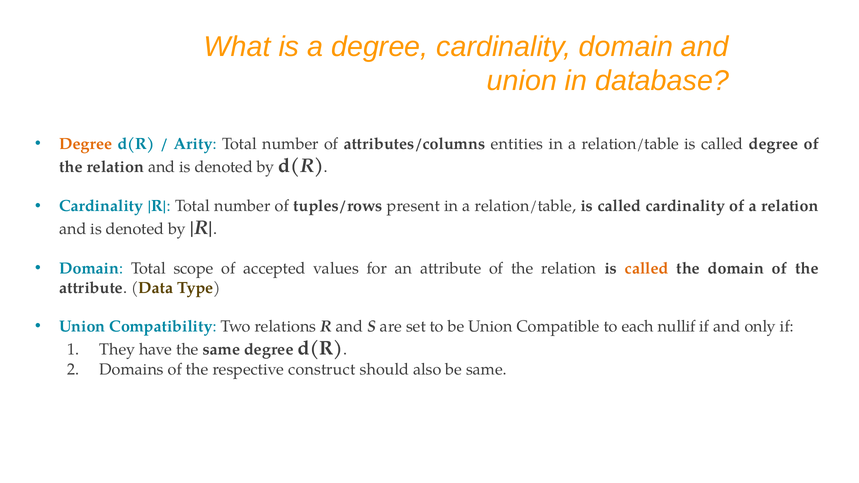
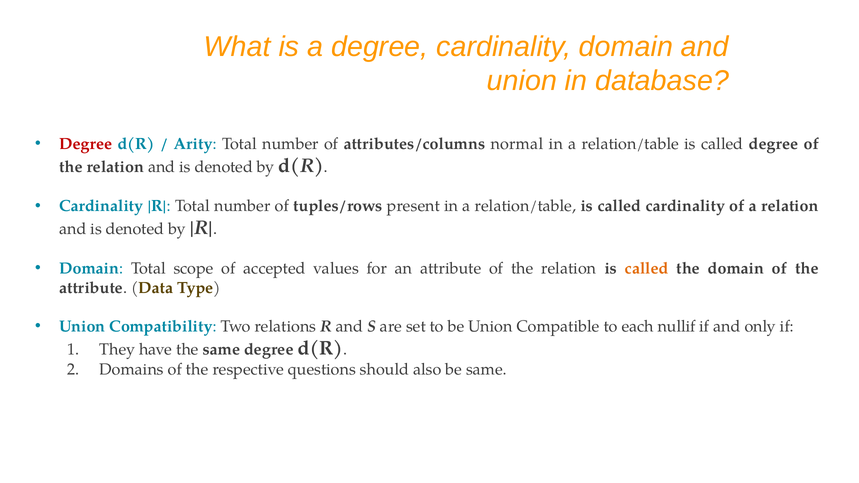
Degree at (86, 144) colour: orange -> red
entities: entities -> normal
construct: construct -> questions
